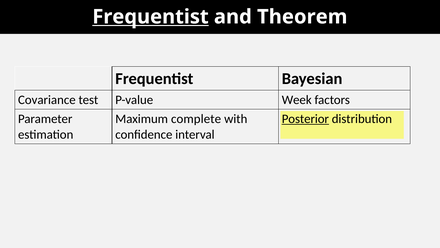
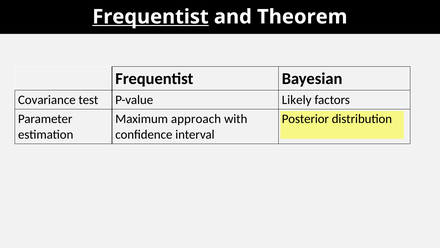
Week: Week -> Likely
complete: complete -> approach
Posterior underline: present -> none
